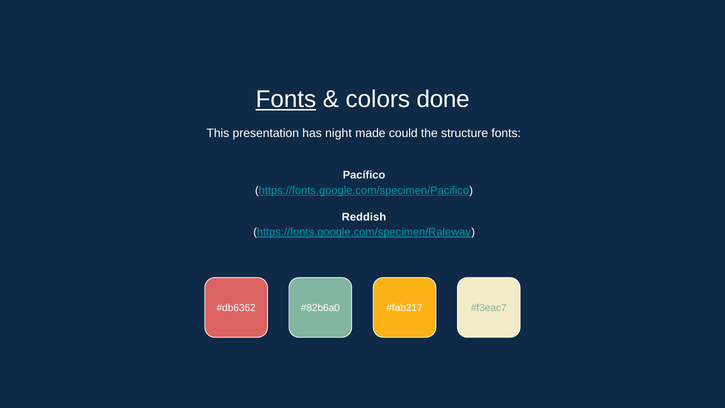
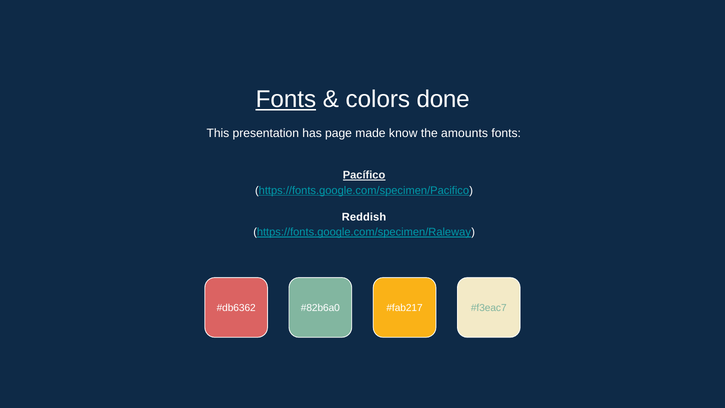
night: night -> page
could: could -> know
structure: structure -> amounts
Pacífico underline: none -> present
